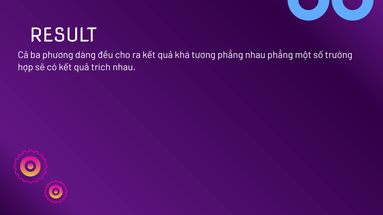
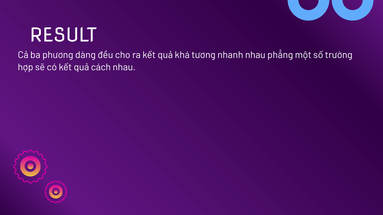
tương phẳng: phẳng -> nhanh
trích: trích -> cách
